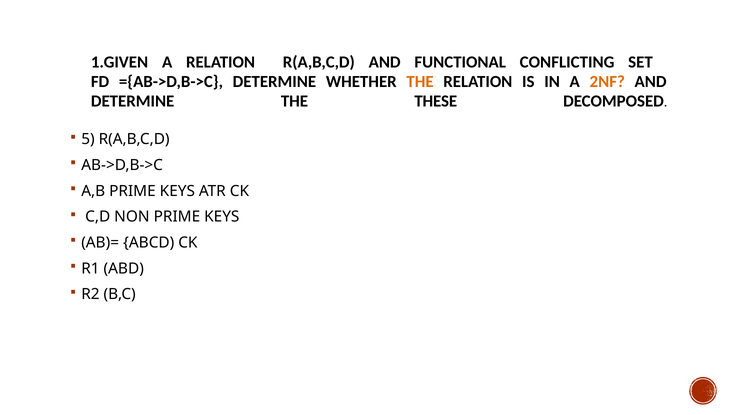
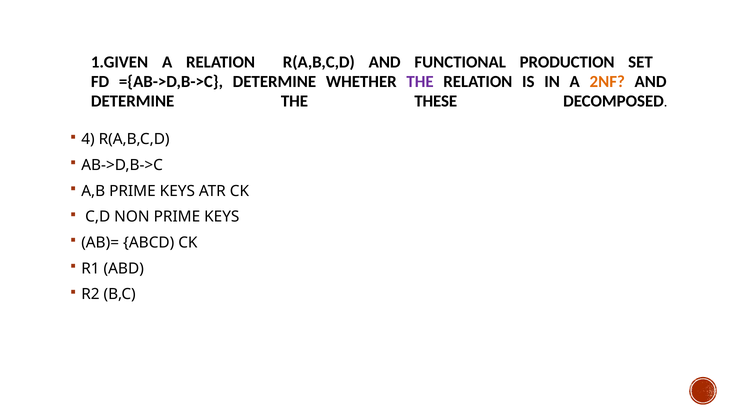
CONFLICTING: CONFLICTING -> PRODUCTION
THE at (420, 82) colour: orange -> purple
5: 5 -> 4
